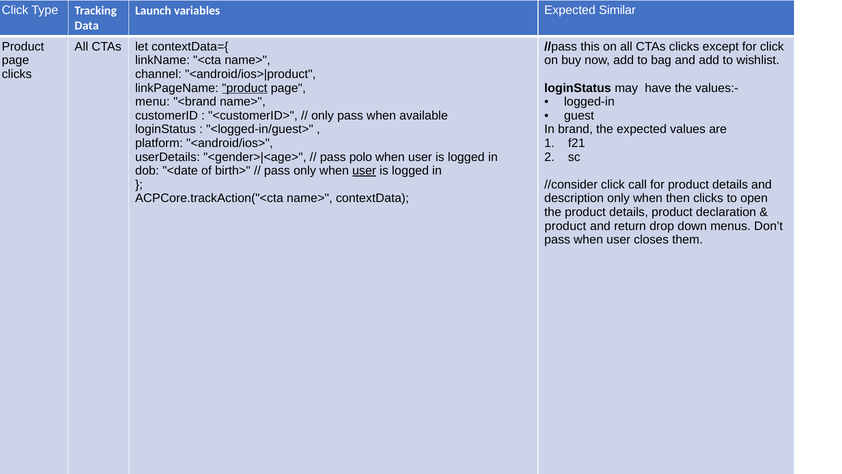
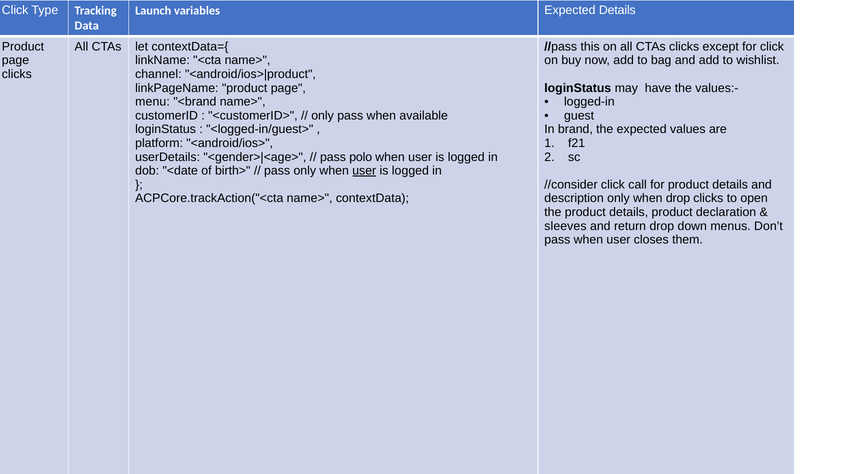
Expected Similar: Similar -> Details
product at (245, 88) underline: present -> none
when then: then -> drop
product at (565, 226): product -> sleeves
